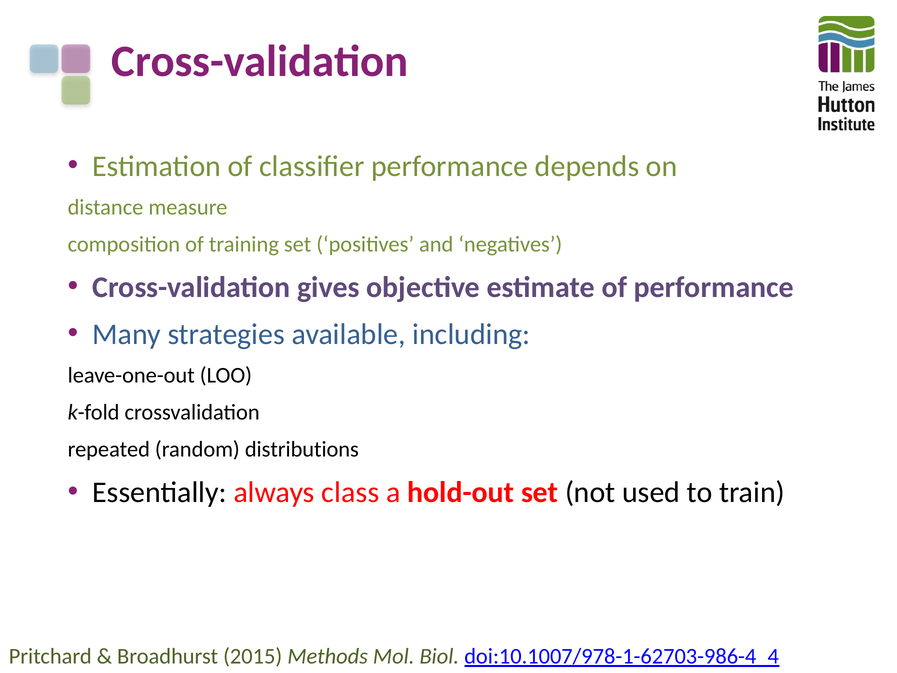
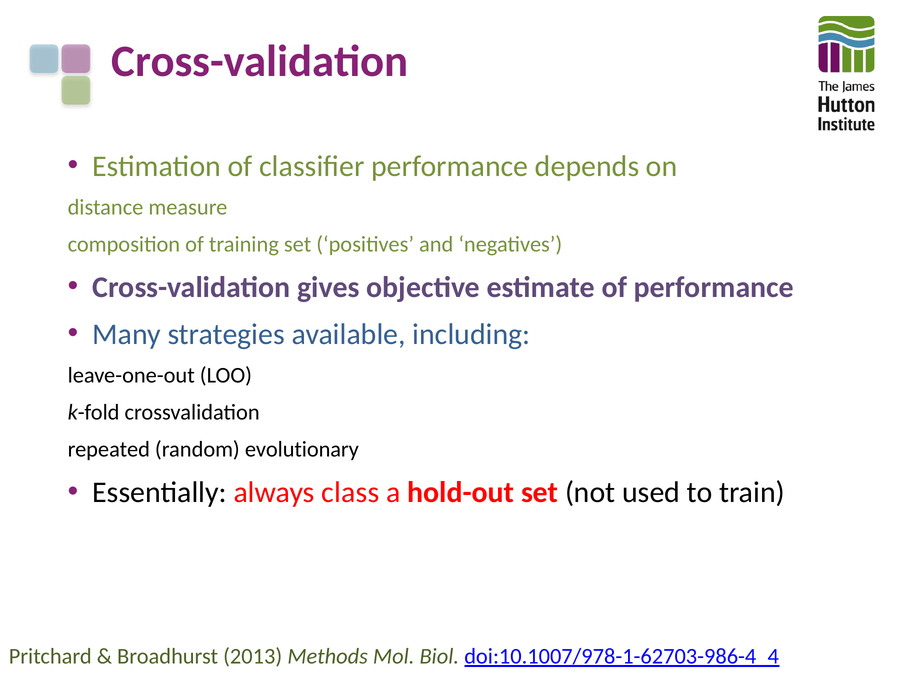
distributions: distributions -> evolutionary
2015: 2015 -> 2013
